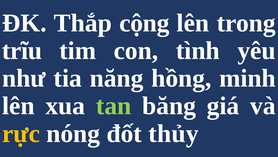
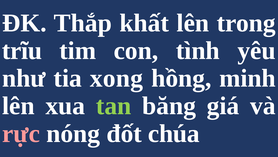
cộng: cộng -> khất
năng: năng -> xong
rực colour: yellow -> pink
thủy: thủy -> chúa
